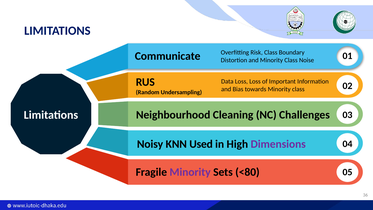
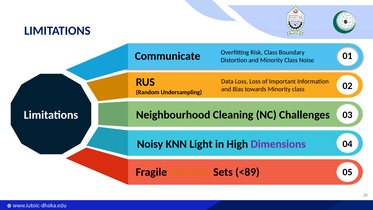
Used: Used -> Light
Minority at (190, 172) colour: purple -> orange
<80: <80 -> <89
